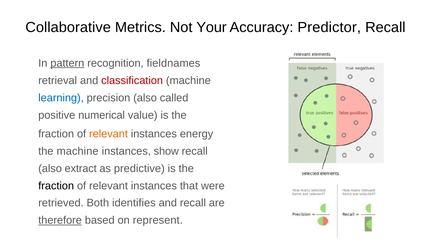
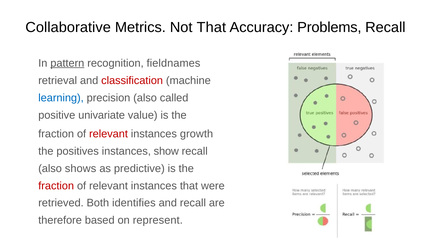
Not Your: Your -> That
Predictor: Predictor -> Problems
numerical: numerical -> univariate
relevant at (108, 134) colour: orange -> red
energy: energy -> growth
the machine: machine -> positives
extract: extract -> shows
fraction at (56, 186) colour: black -> red
therefore underline: present -> none
